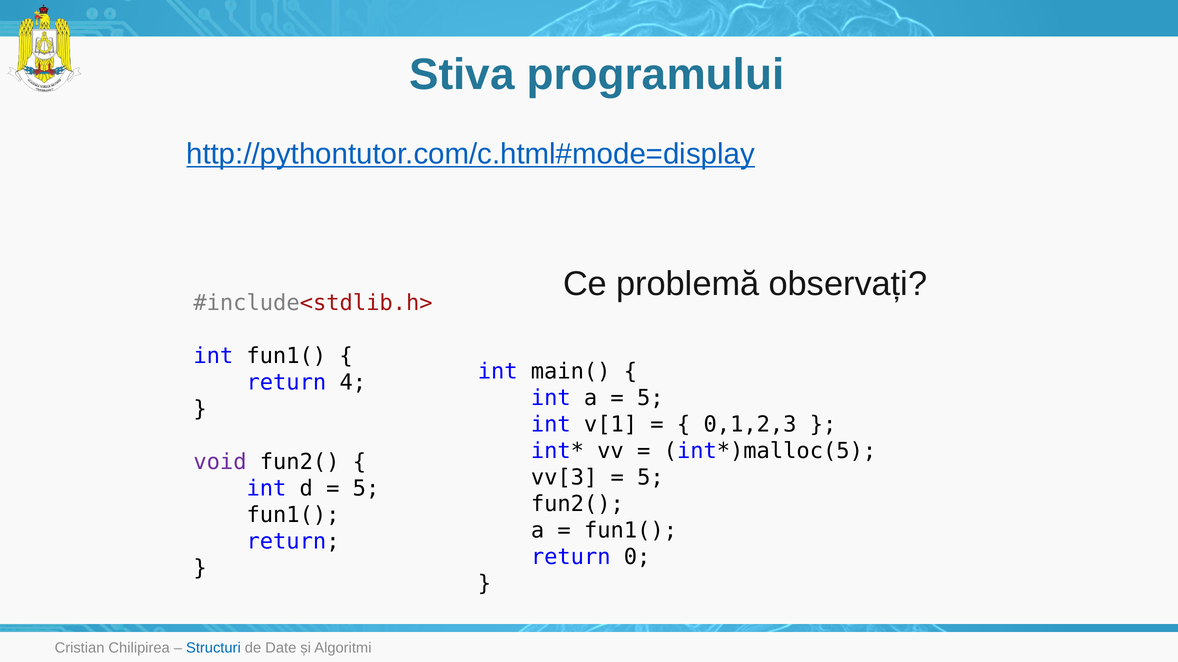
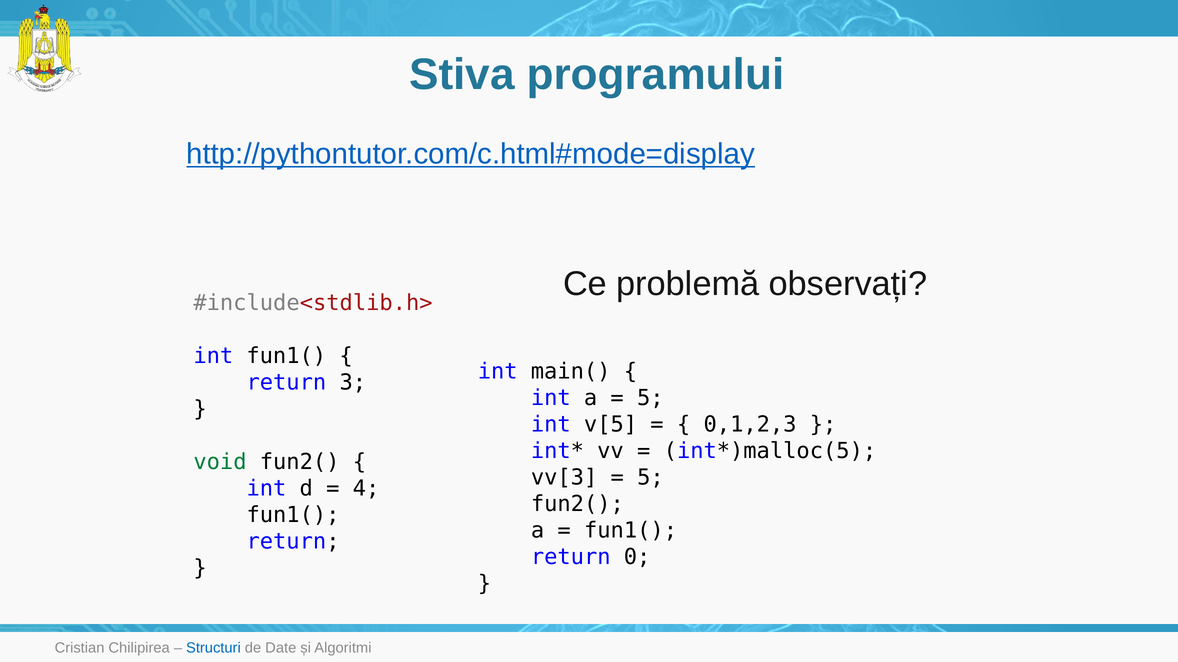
4: 4 -> 3
v[1: v[1 -> v[5
void colour: purple -> green
5 at (366, 489): 5 -> 4
